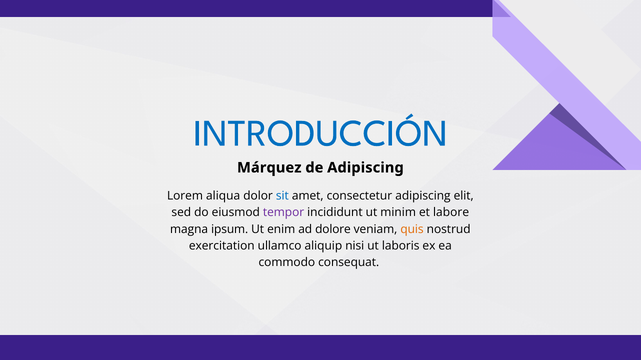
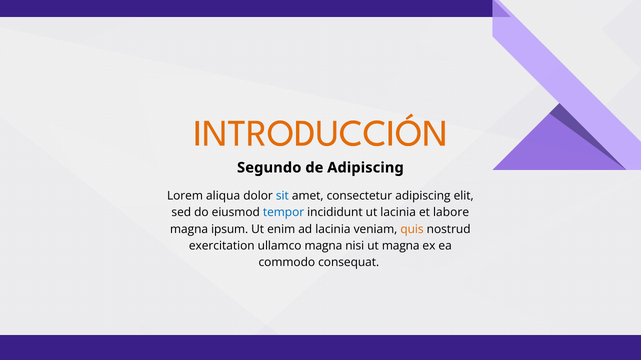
INTRODUCCIÓN colour: blue -> orange
Márquez: Márquez -> Segundo
tempor colour: purple -> blue
ut minim: minim -> lacinia
ad dolore: dolore -> lacinia
ullamco aliquip: aliquip -> magna
ut laboris: laboris -> magna
